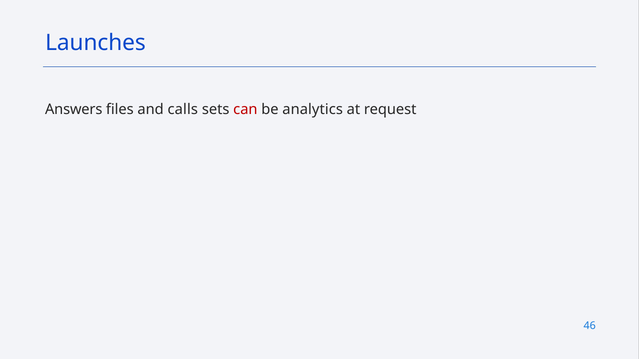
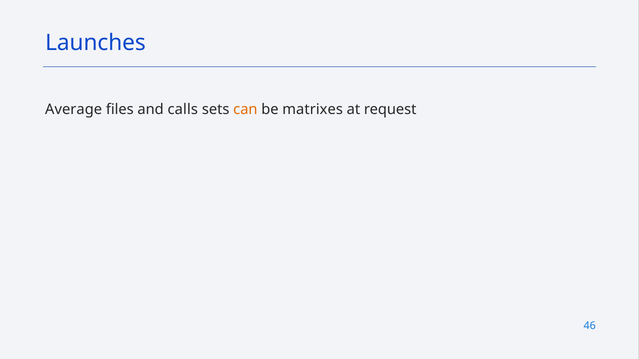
Answers: Answers -> Average
can colour: red -> orange
analytics: analytics -> matrixes
